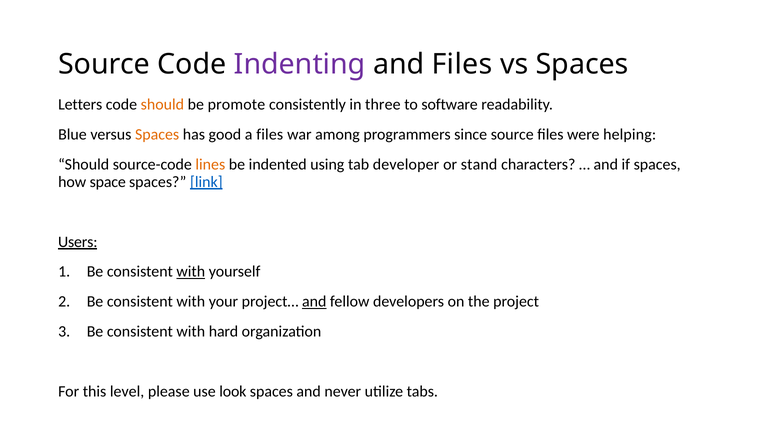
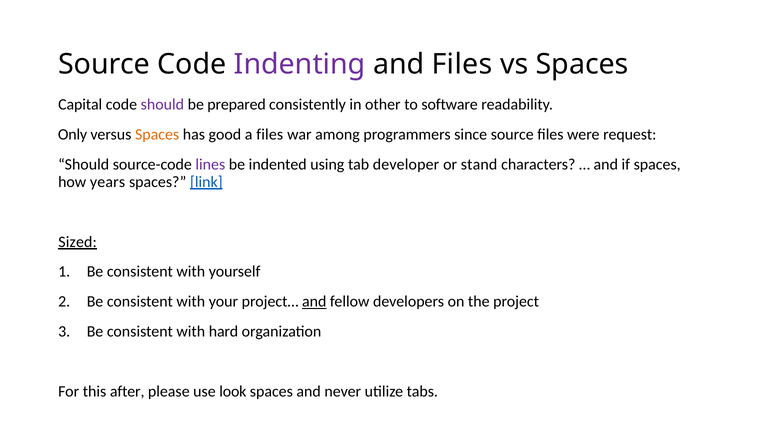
Letters: Letters -> Capital
should at (162, 105) colour: orange -> purple
promote: promote -> prepared
three: three -> other
Blue: Blue -> Only
helping: helping -> request
lines colour: orange -> purple
space: space -> years
Users: Users -> Sized
with at (191, 272) underline: present -> none
level: level -> after
